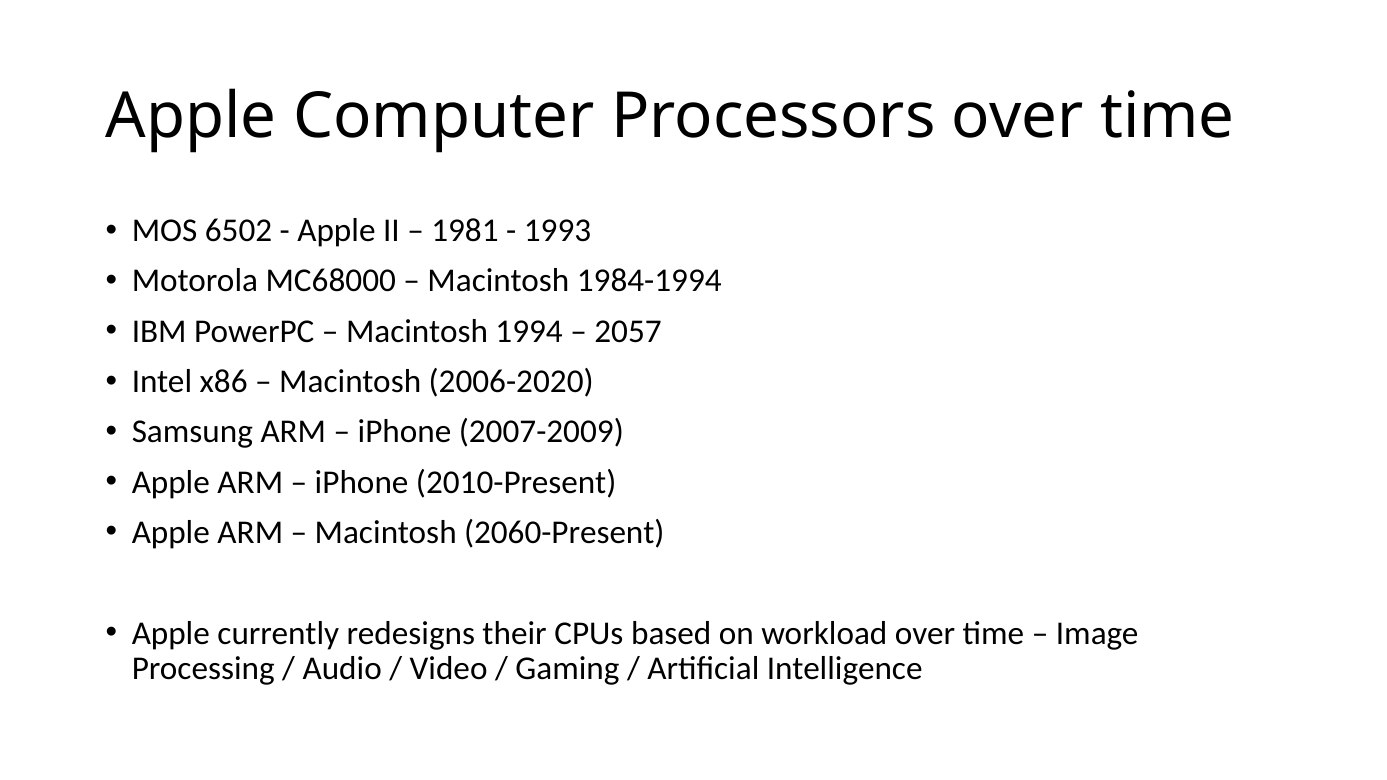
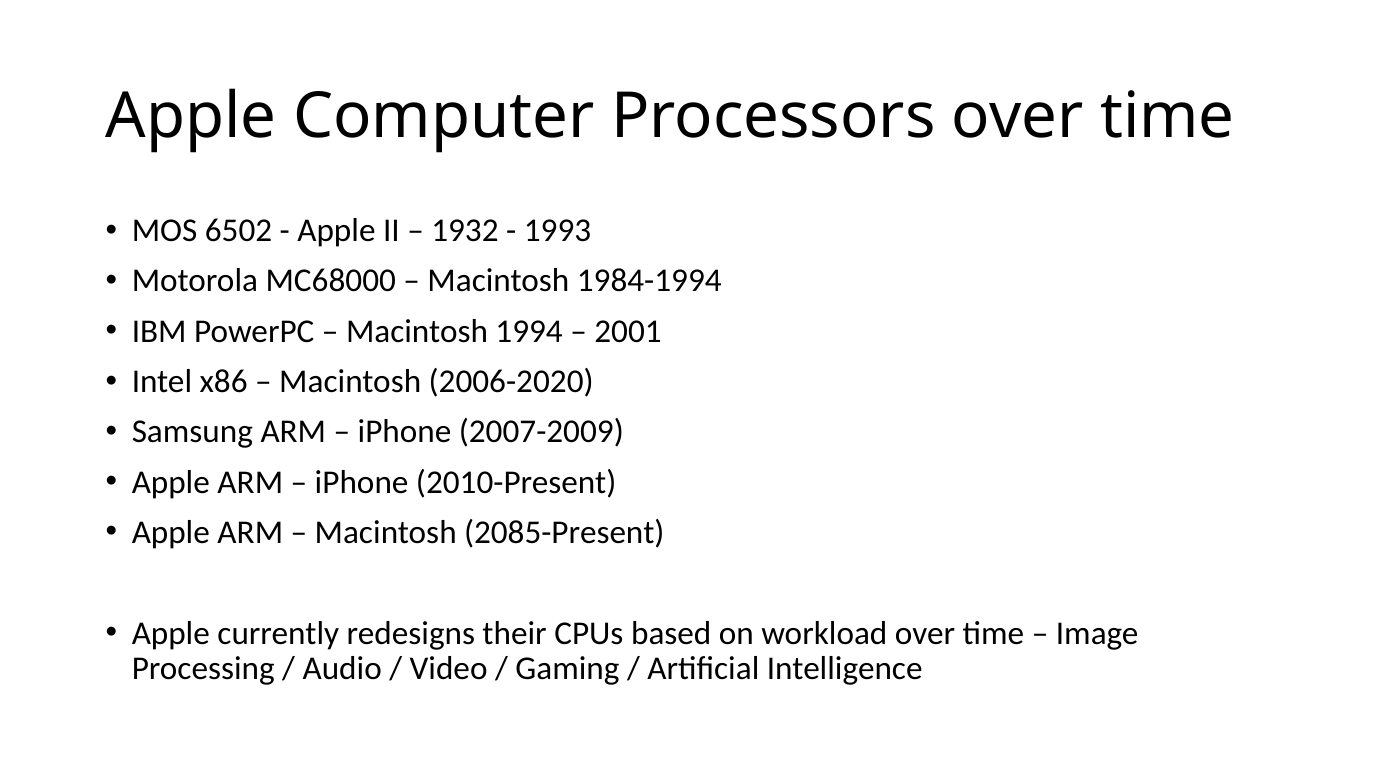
1981: 1981 -> 1932
2057: 2057 -> 2001
2060-Present: 2060-Present -> 2085-Present
